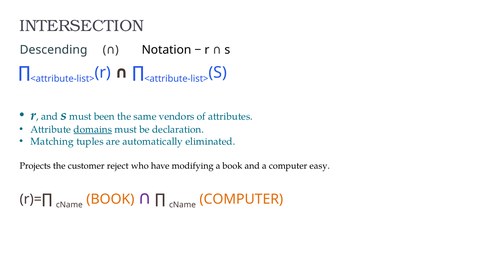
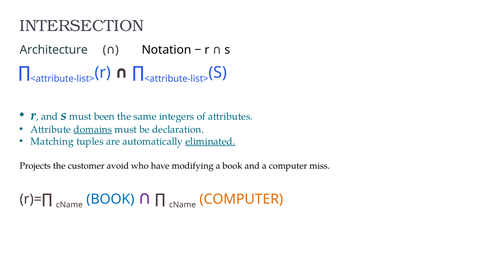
Descending: Descending -> Architecture
vendors: vendors -> integers
eliminated underline: none -> present
reject: reject -> avoid
easy: easy -> miss
BOOK at (110, 199) colour: orange -> blue
